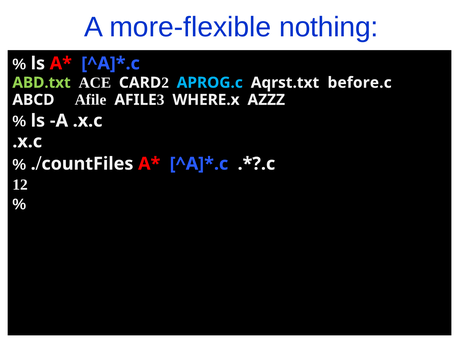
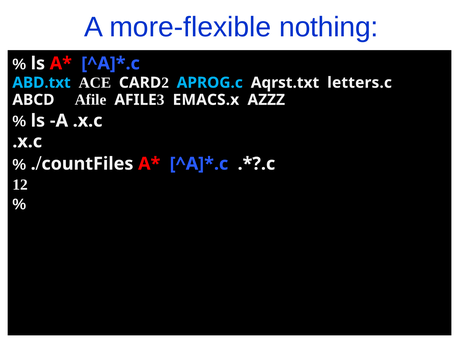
ABD.txt colour: light green -> light blue
before.c: before.c -> letters.c
WHERE.x: WHERE.x -> EMACS.x
